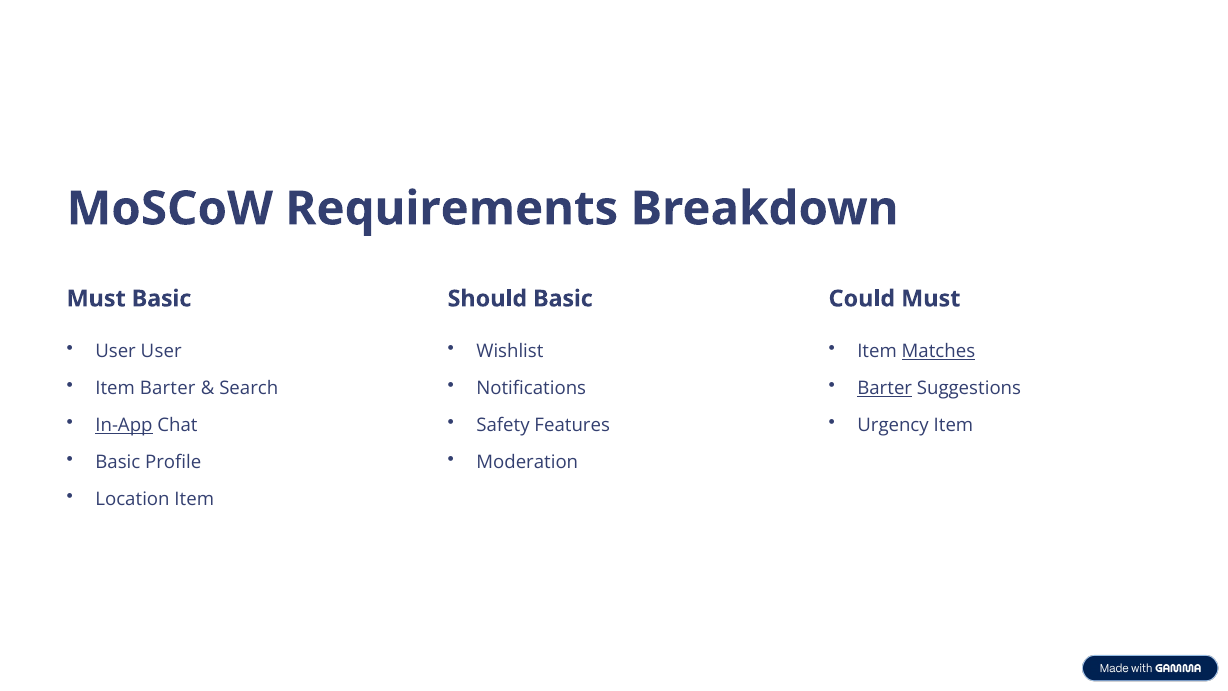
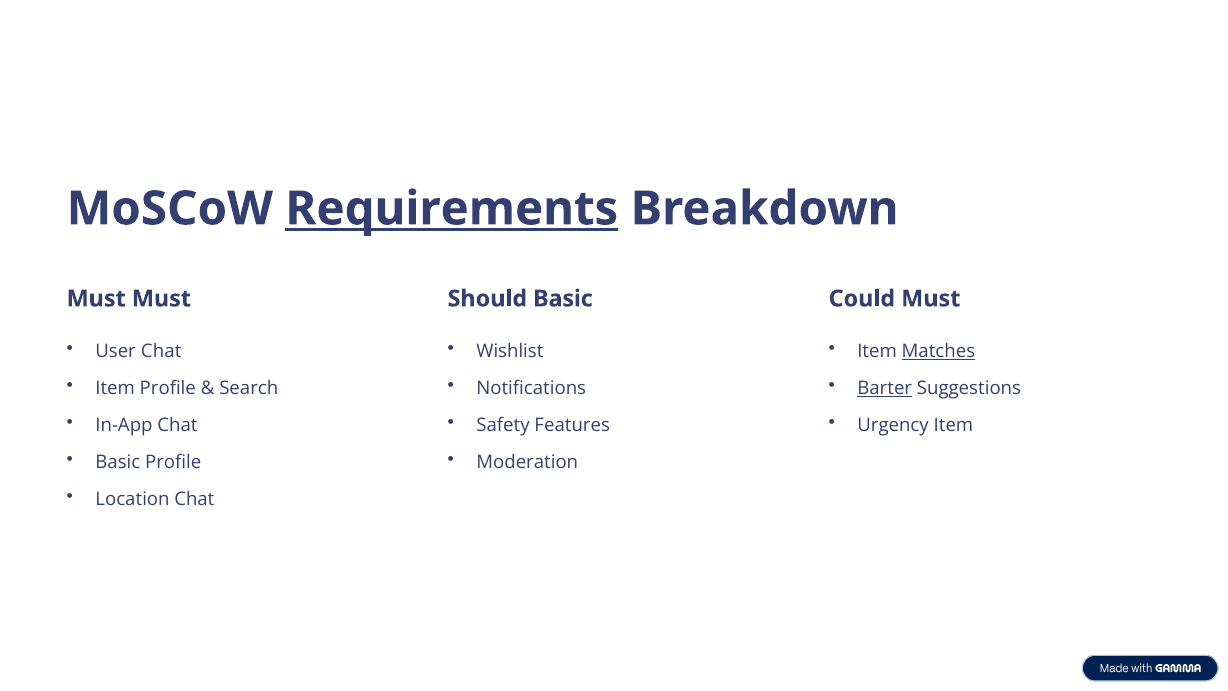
Requirements underline: none -> present
Must Basic: Basic -> Must
User User: User -> Chat
Item Barter: Barter -> Profile
In-App underline: present -> none
Location Item: Item -> Chat
